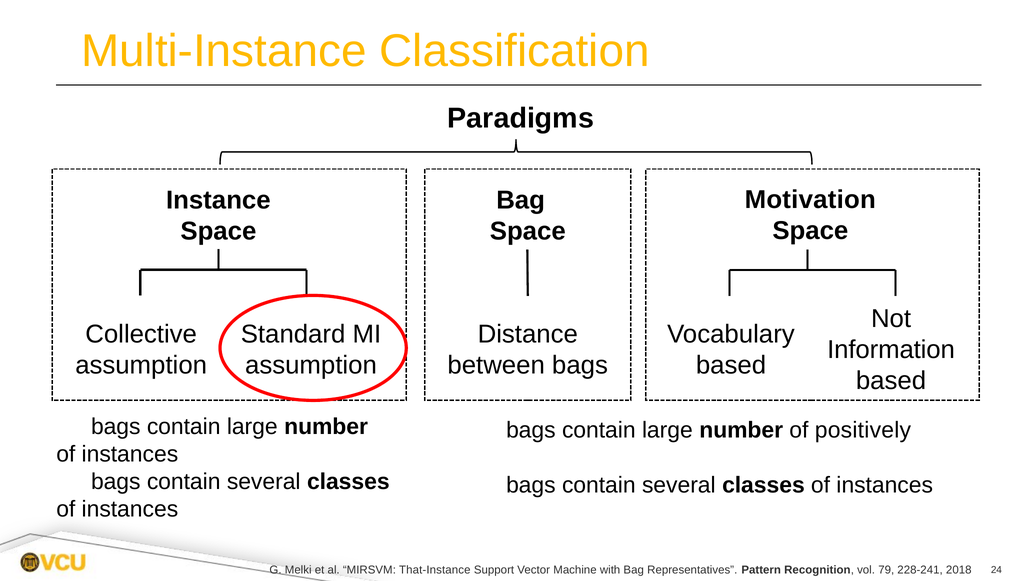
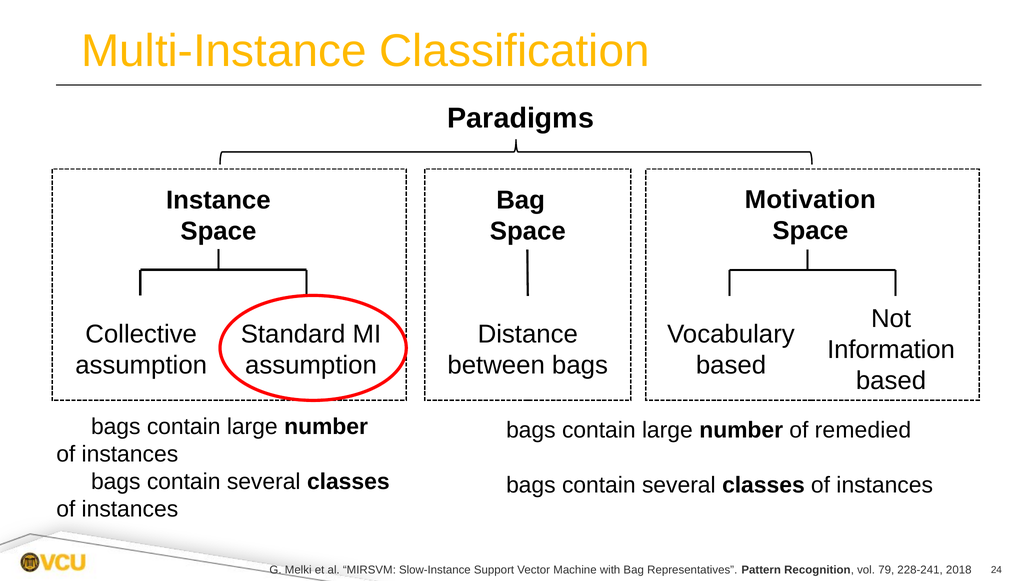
positively: positively -> remedied
That-Instance: That-Instance -> Slow-Instance
